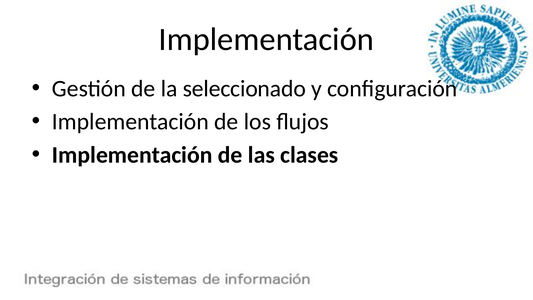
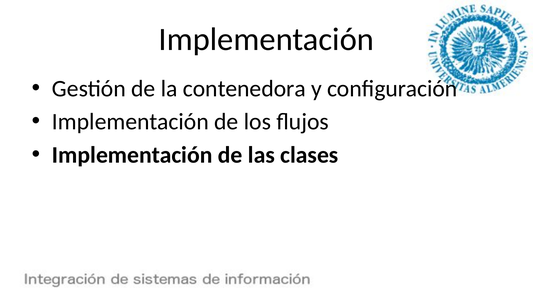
seleccionado: seleccionado -> contenedora
